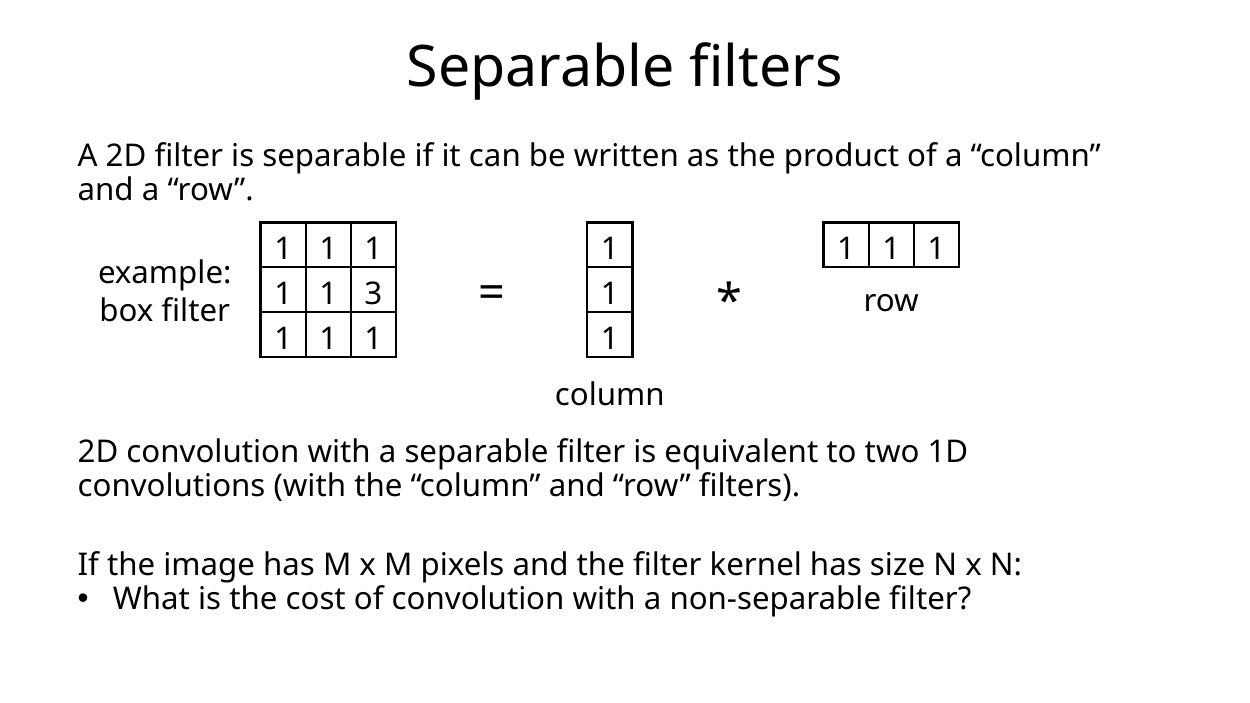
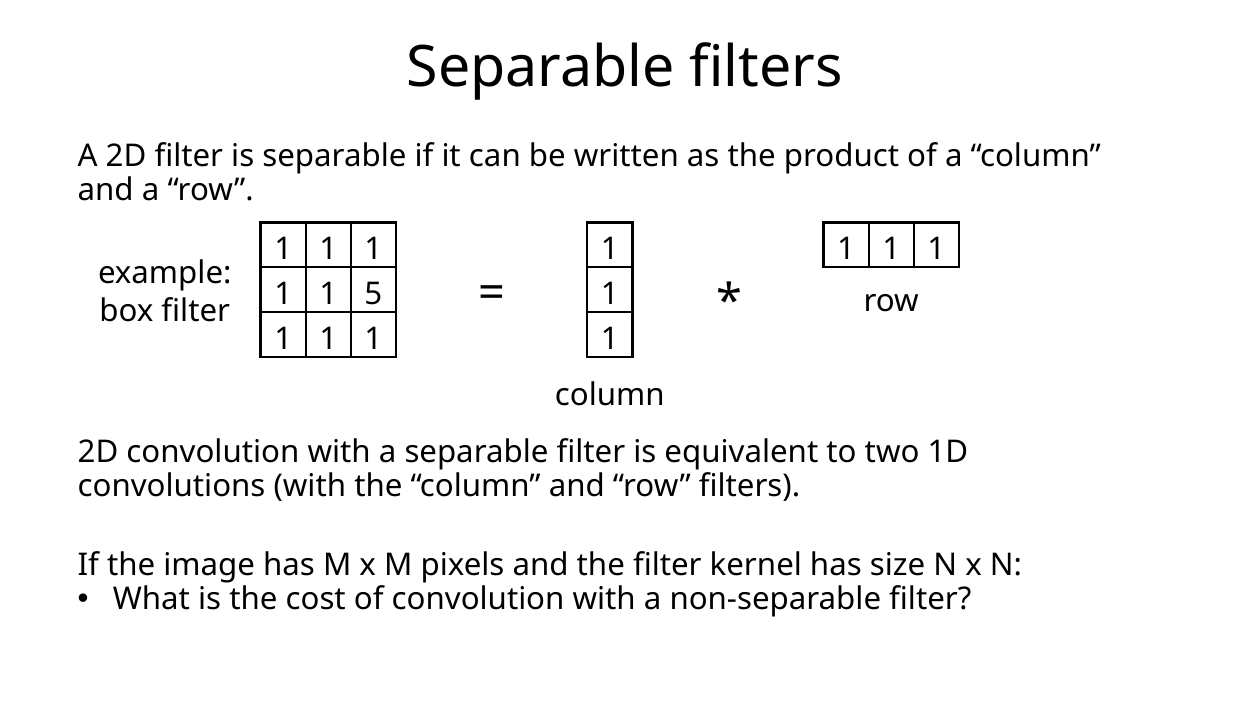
3: 3 -> 5
